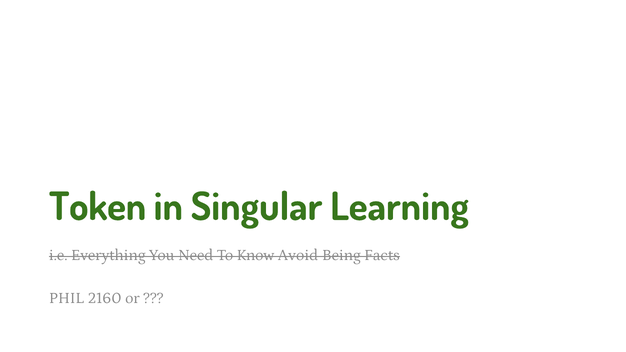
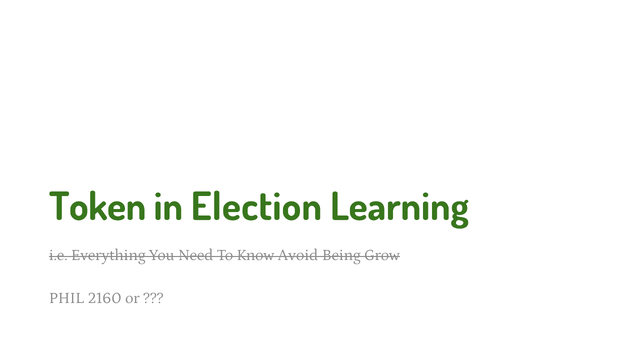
Singular: Singular -> Election
Facts: Facts -> Grow
